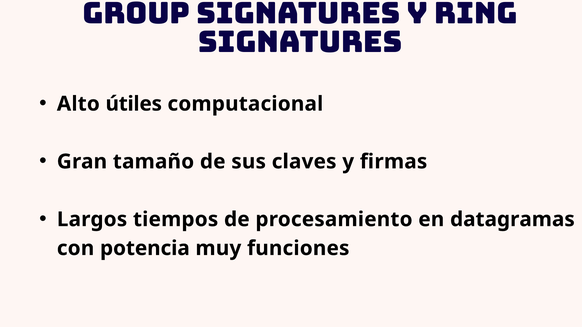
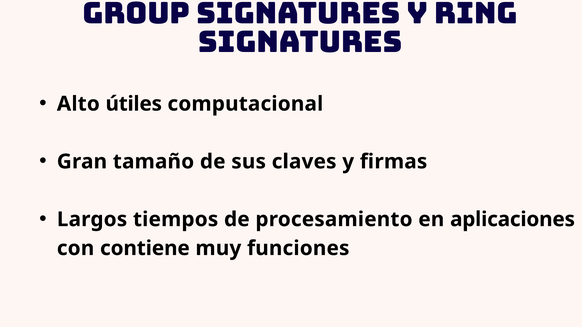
datagramas: datagramas -> aplicaciones
potencia: potencia -> contiene
